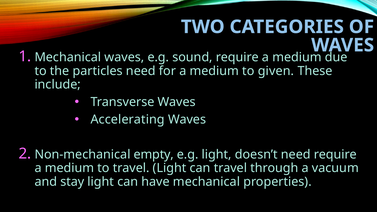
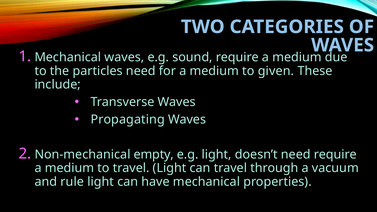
Accelerating: Accelerating -> Propagating
stay: stay -> rule
